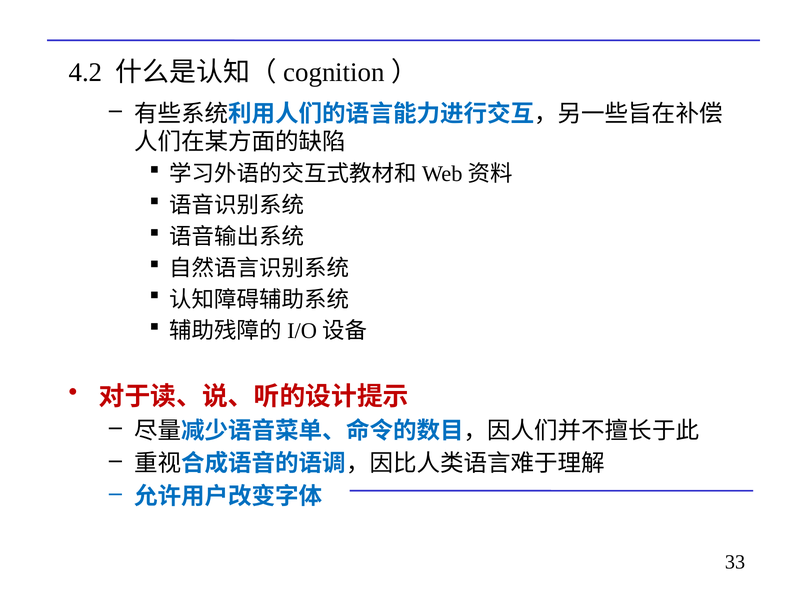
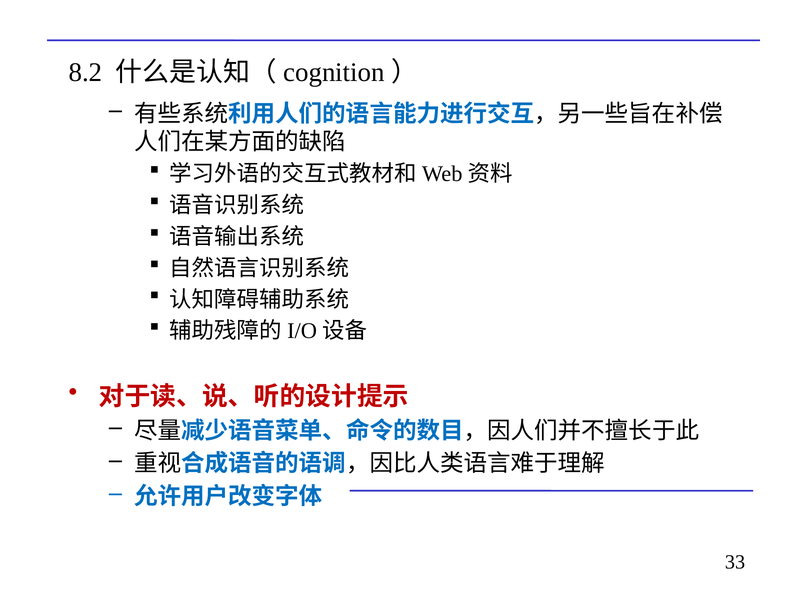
4.2: 4.2 -> 8.2
